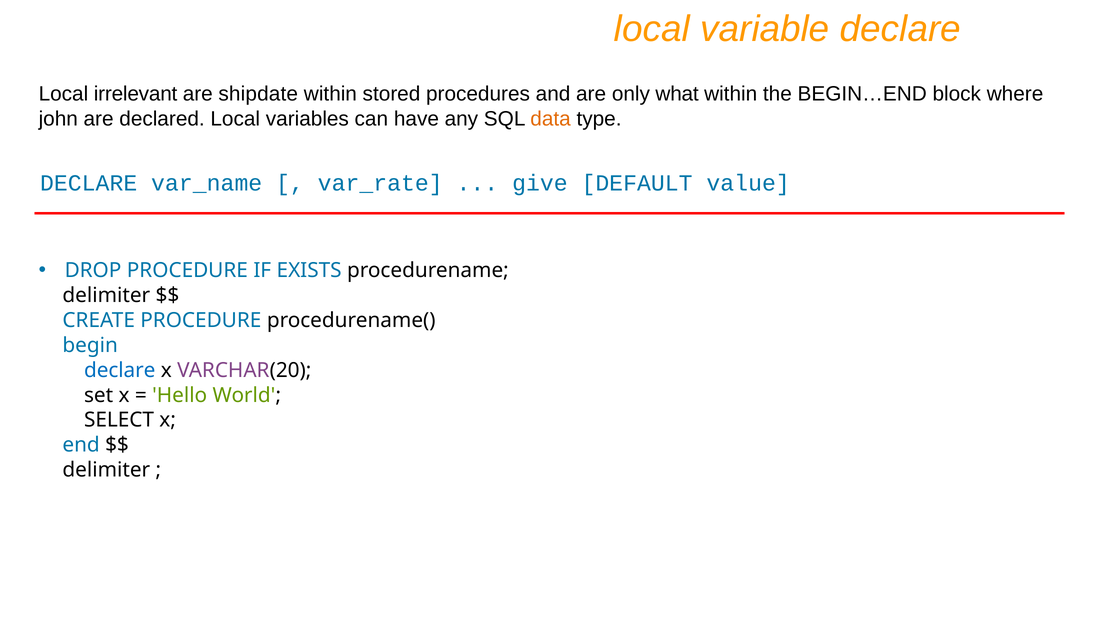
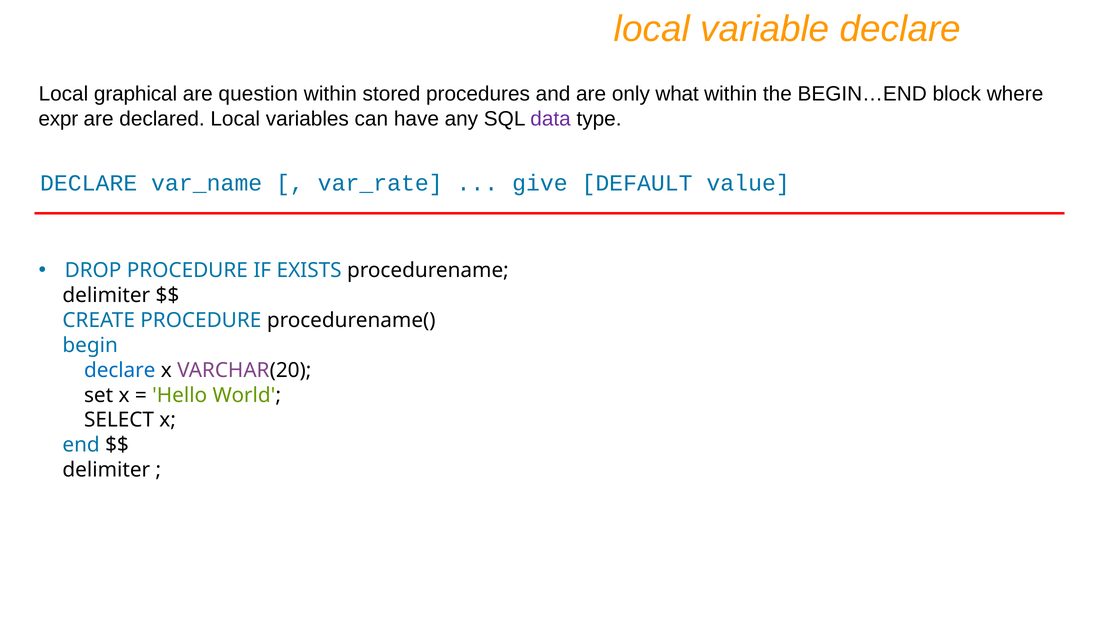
irrelevant: irrelevant -> graphical
shipdate: shipdate -> question
john: john -> expr
data colour: orange -> purple
